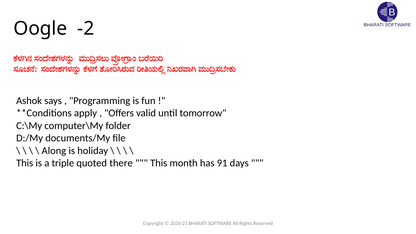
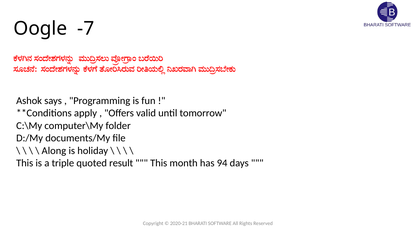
-2: -2 -> -7
there: there -> result
91: 91 -> 94
